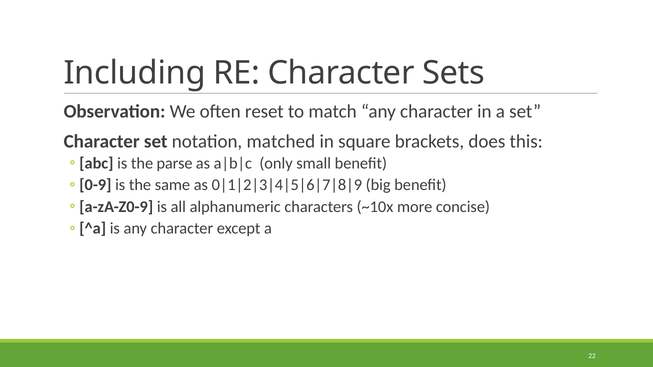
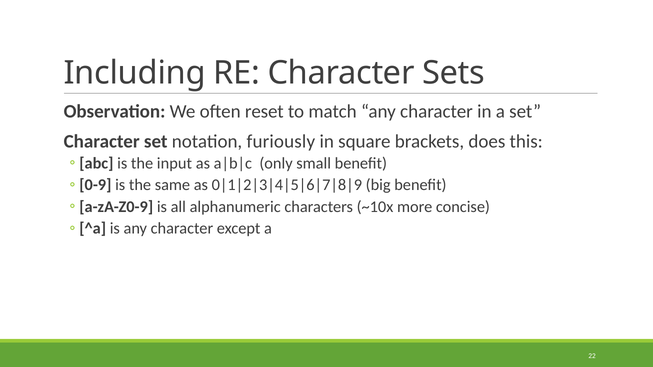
matched: matched -> furiously
parse: parse -> input
